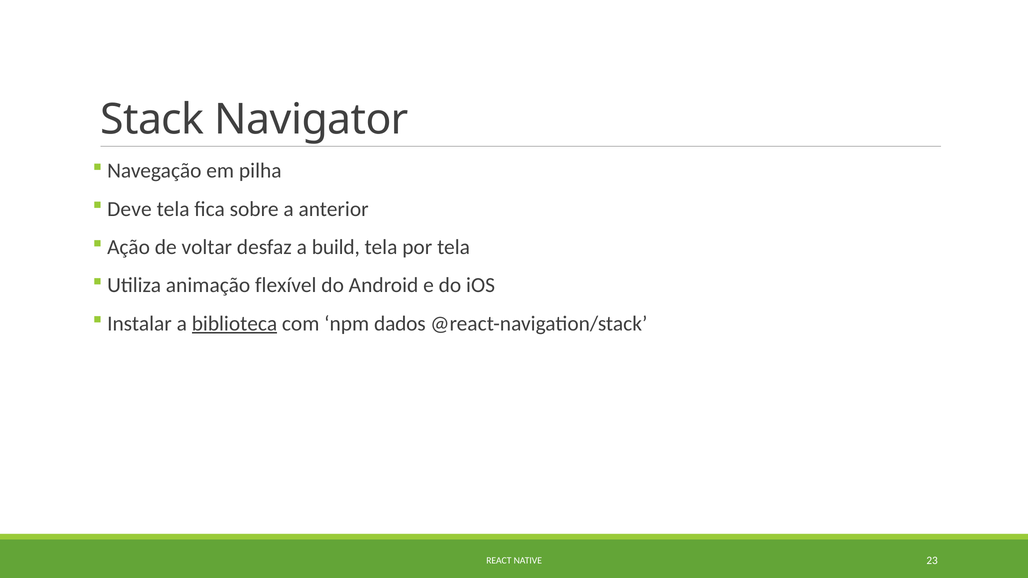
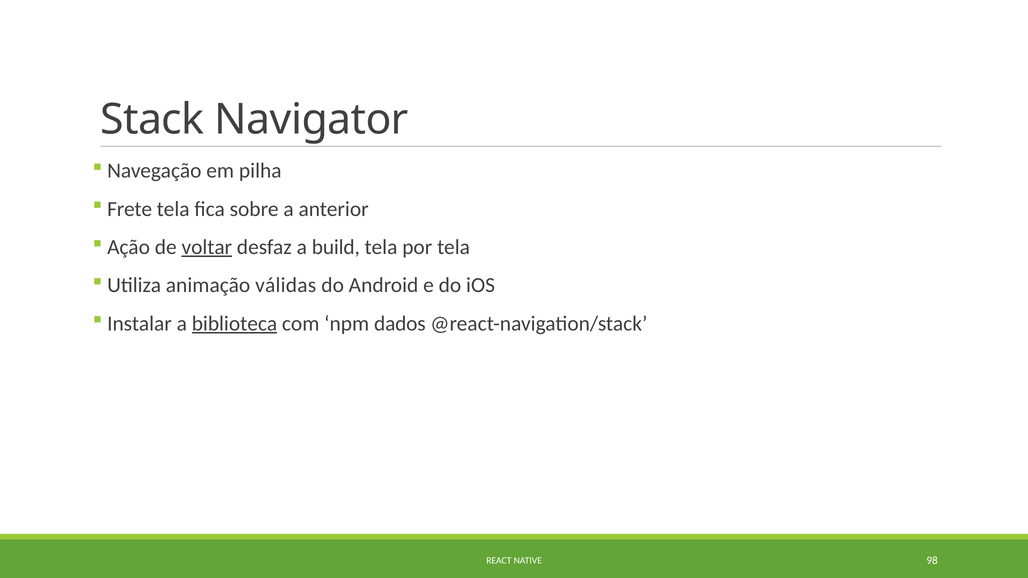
Deve: Deve -> Frete
voltar underline: none -> present
flexível: flexível -> válidas
23: 23 -> 98
